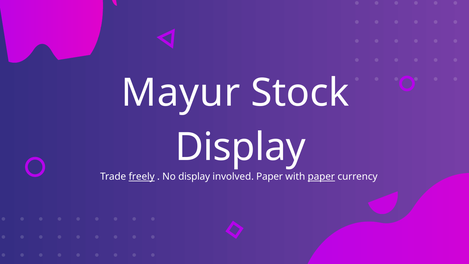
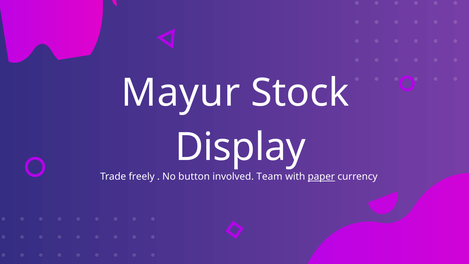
freely underline: present -> none
No display: display -> button
involved Paper: Paper -> Team
